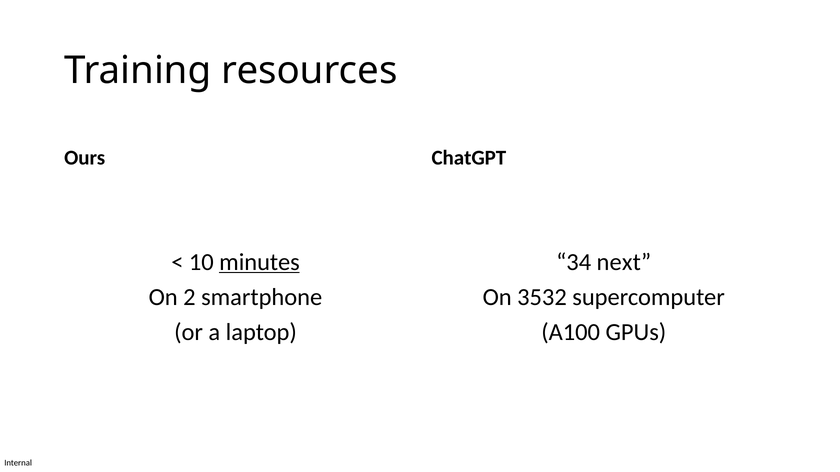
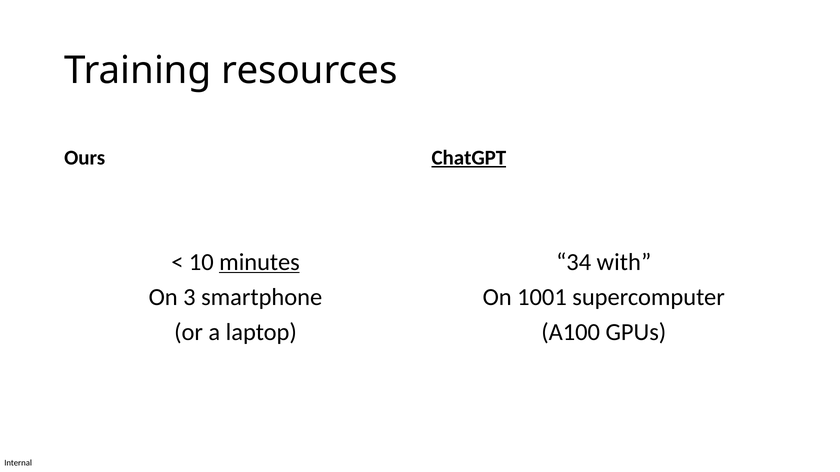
ChatGPT underline: none -> present
next: next -> with
2: 2 -> 3
3532: 3532 -> 1001
